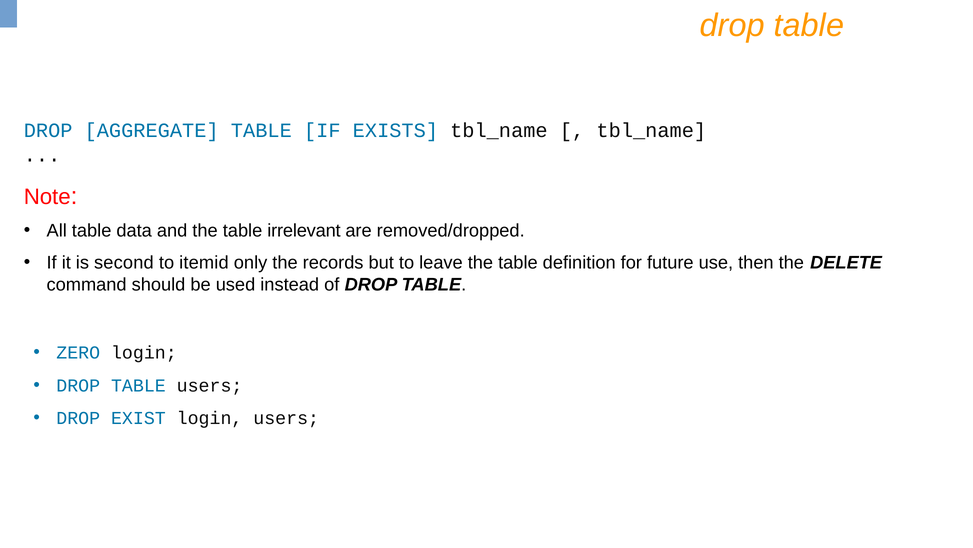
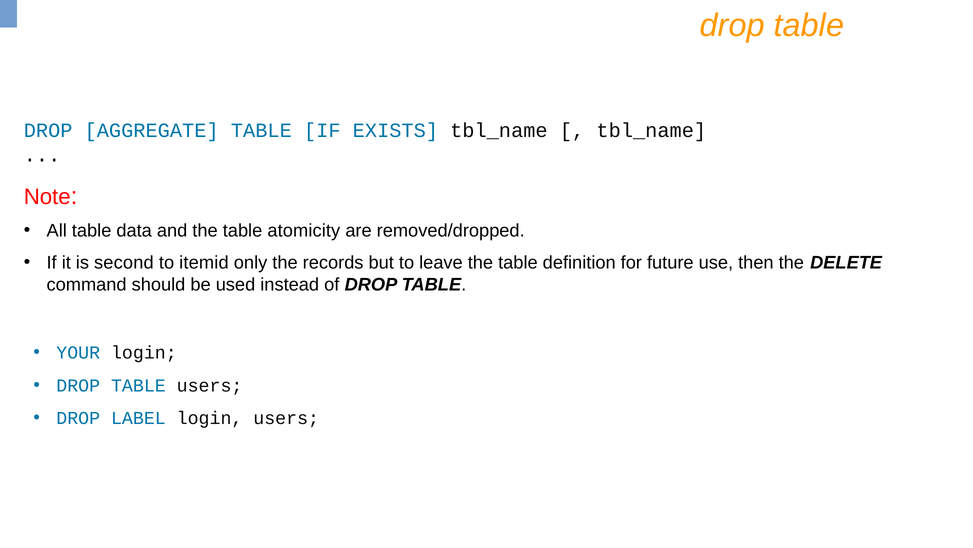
irrelevant: irrelevant -> atomicity
ZERO: ZERO -> YOUR
EXIST: EXIST -> LABEL
